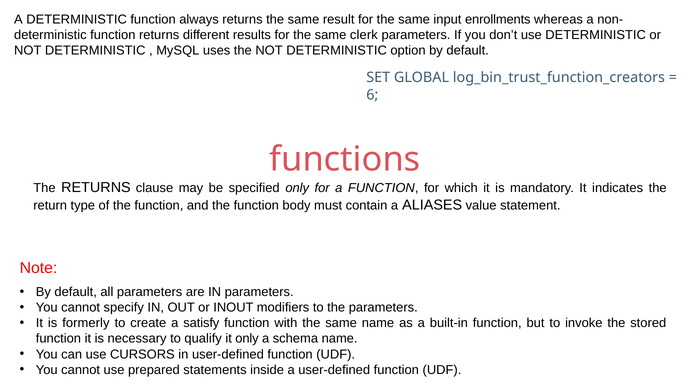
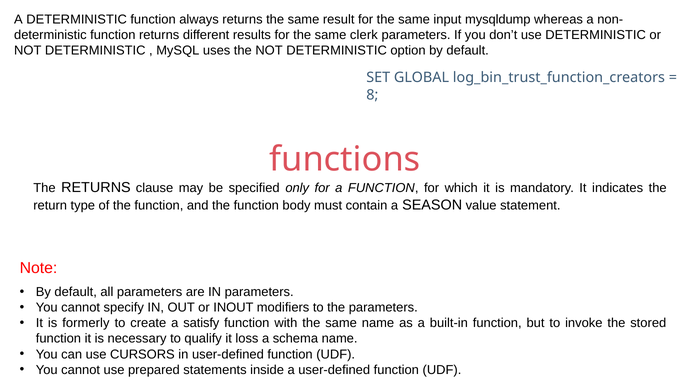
enrollments: enrollments -> mysqldump
6: 6 -> 8
ALIASES: ALIASES -> SEASON
it only: only -> loss
